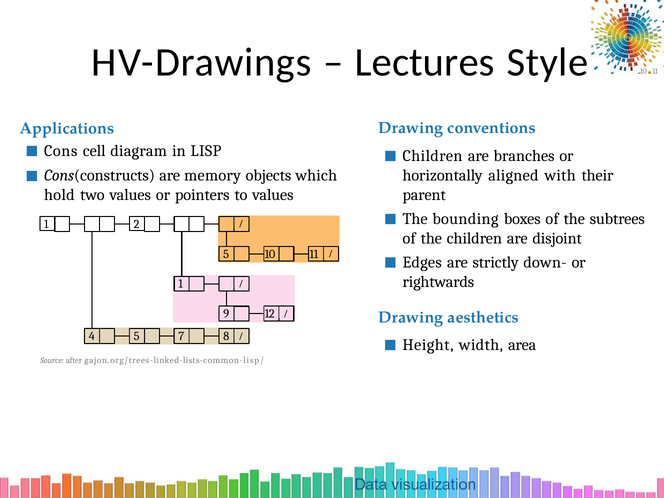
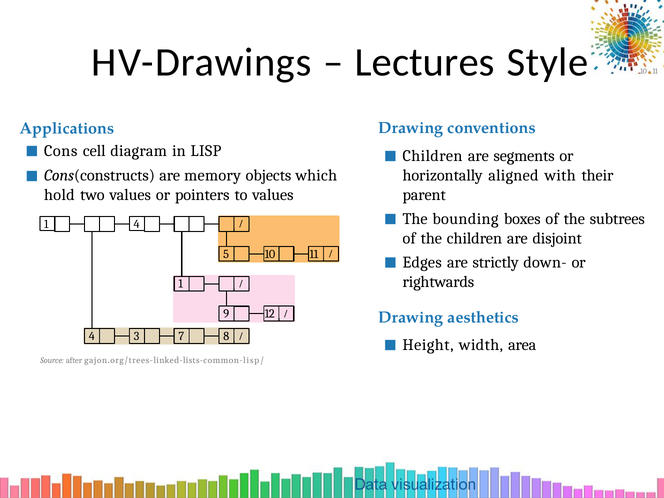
branches: branches -> segments
1 2: 2 -> 4
4 5: 5 -> 3
